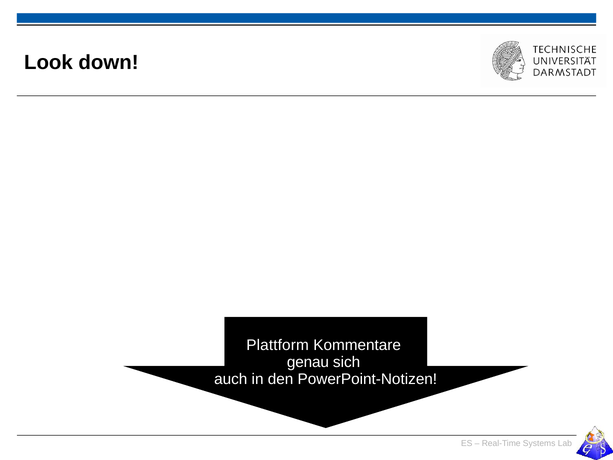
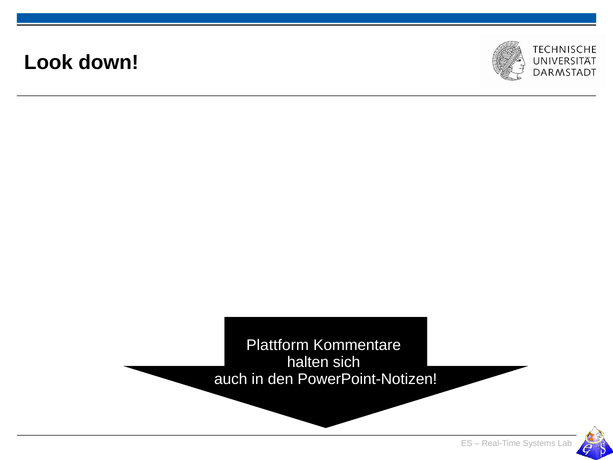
genau: genau -> halten
